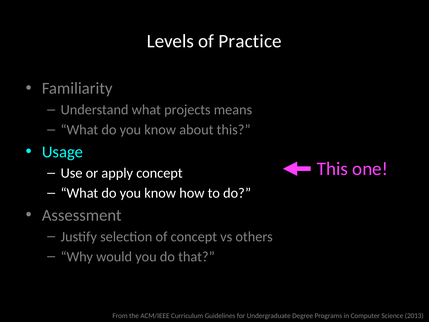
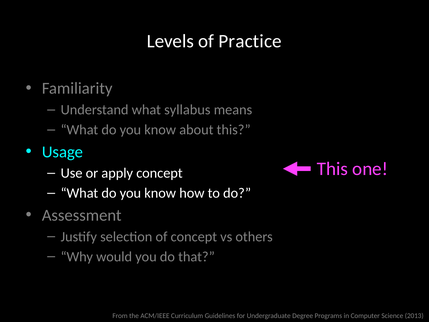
projects: projects -> syllabus
